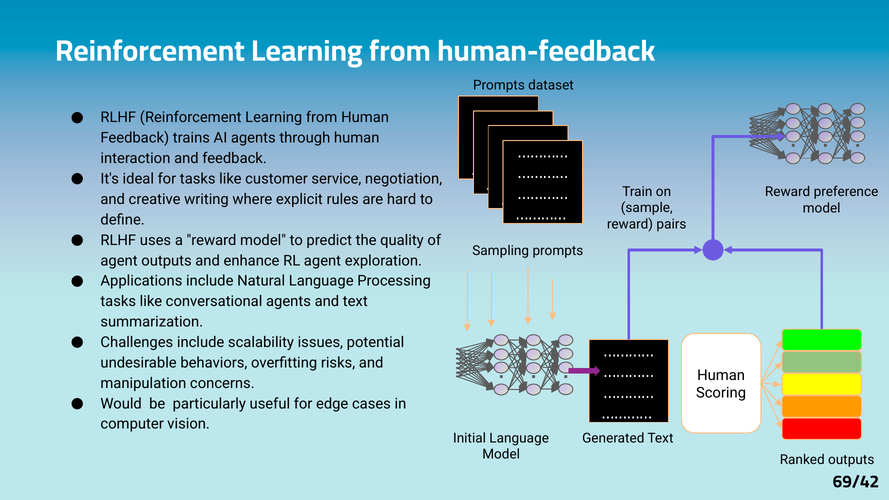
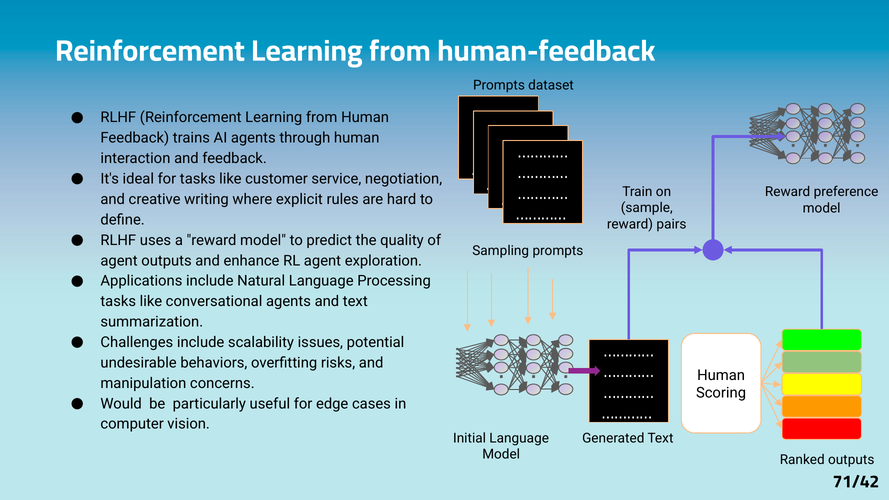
69/42: 69/42 -> 71/42
